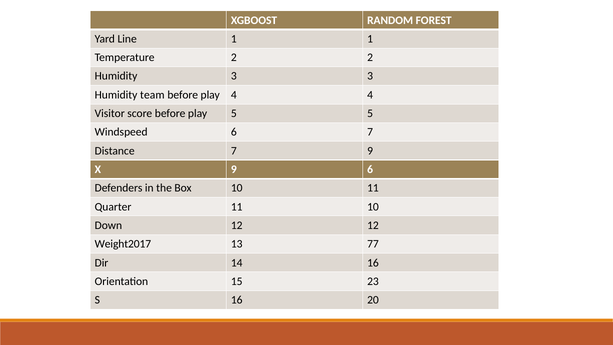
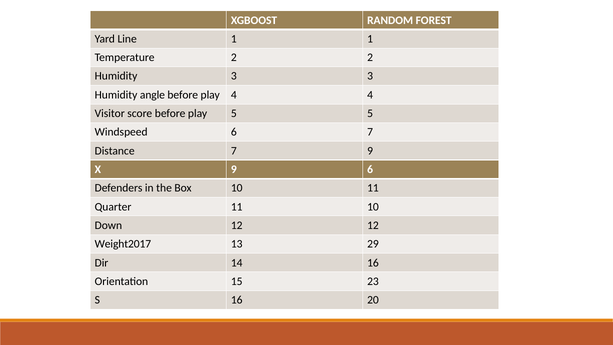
team: team -> angle
77: 77 -> 29
